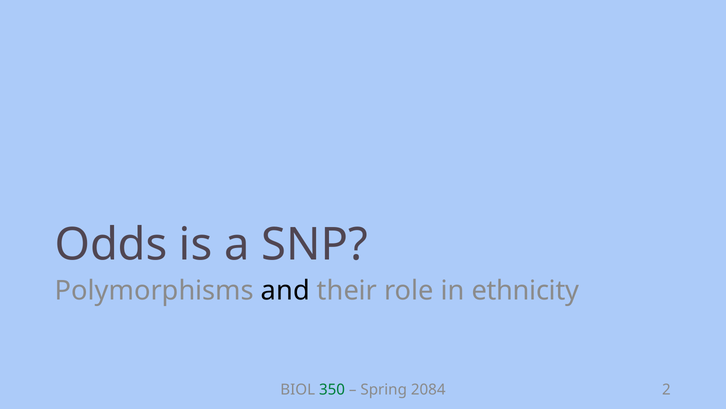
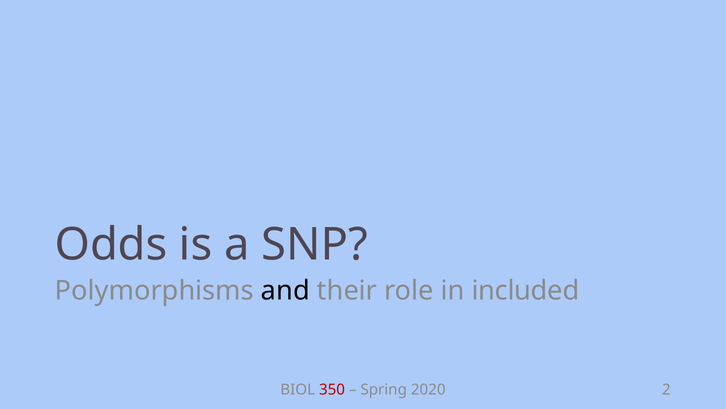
ethnicity: ethnicity -> included
350 colour: green -> red
2084: 2084 -> 2020
